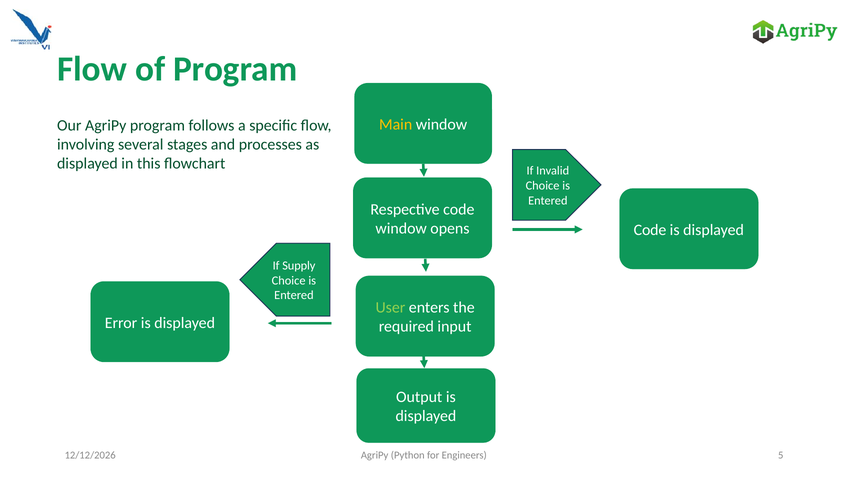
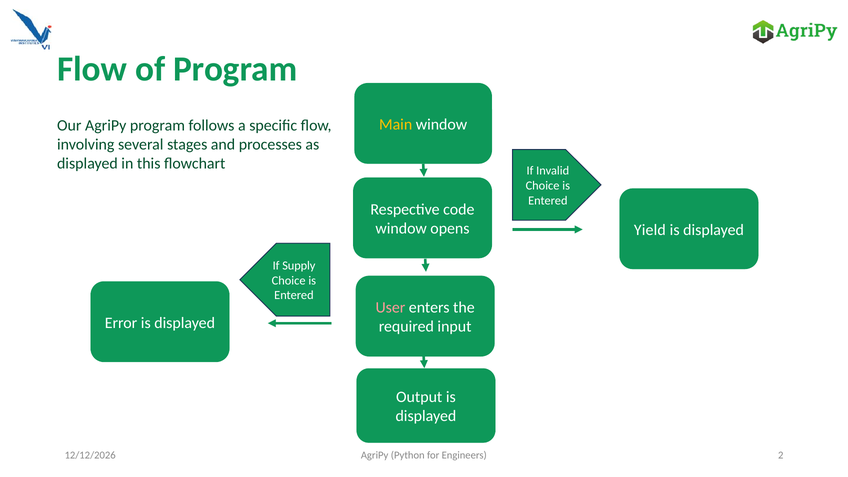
Code at (650, 230): Code -> Yield
User colour: light green -> pink
5: 5 -> 2
